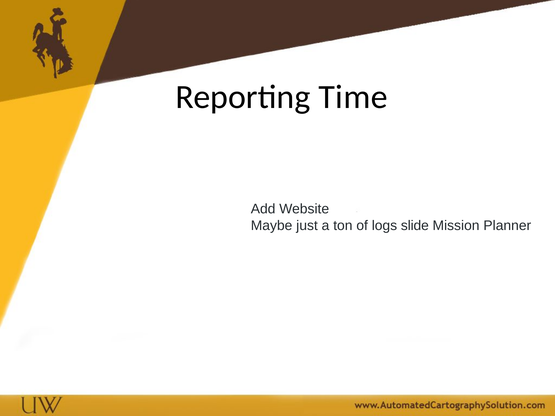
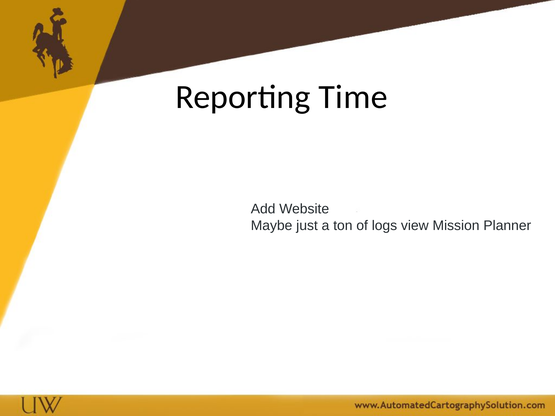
slide: slide -> view
